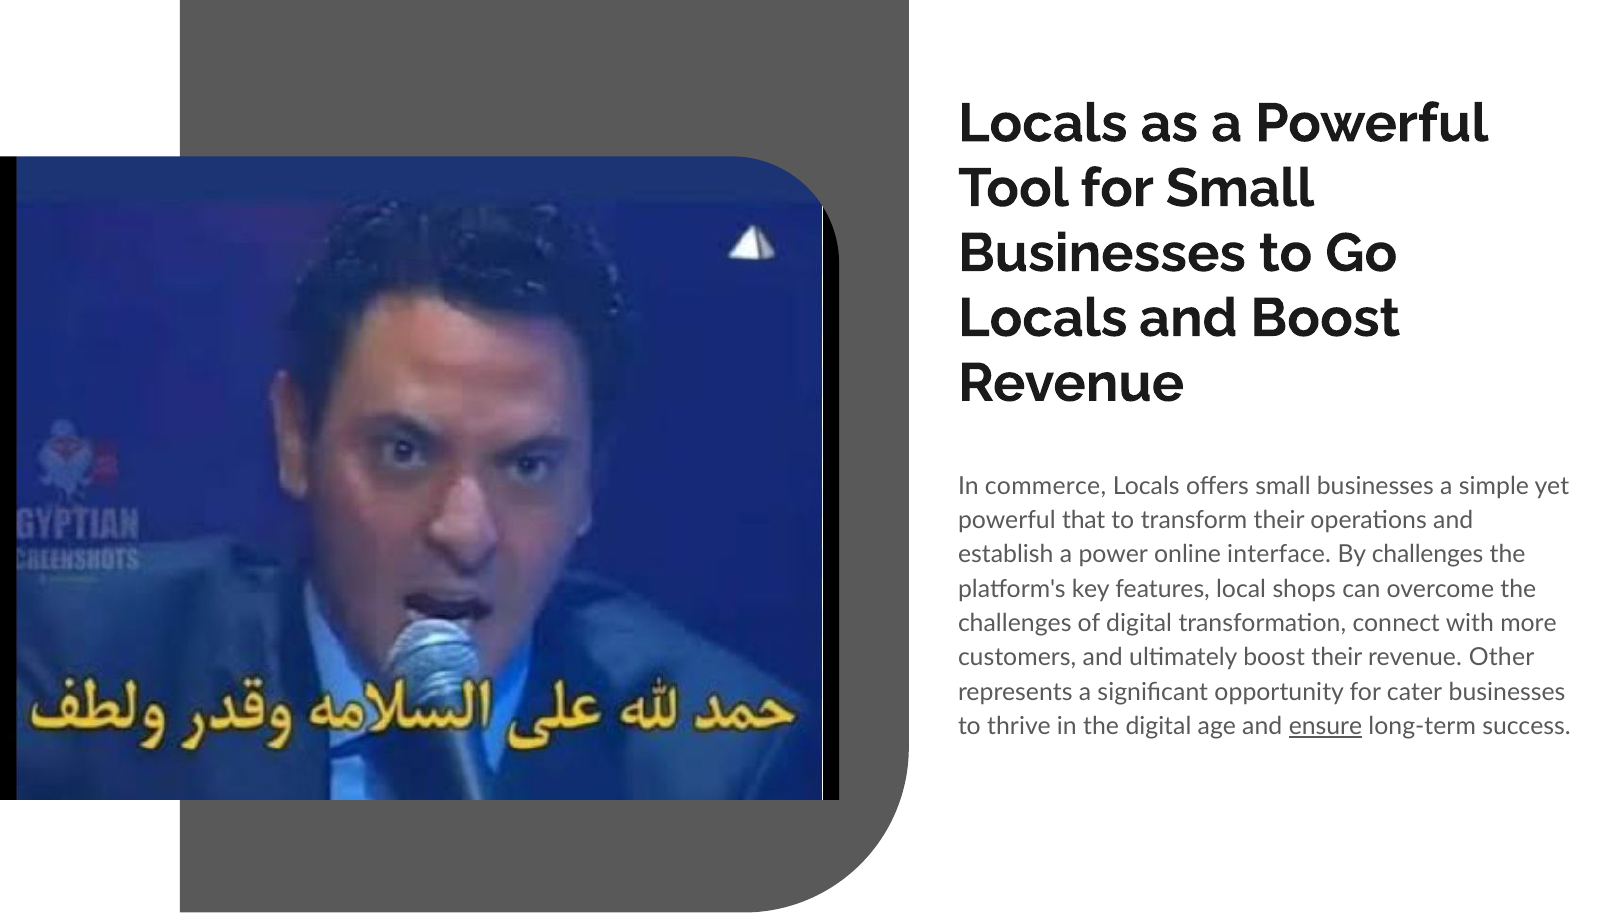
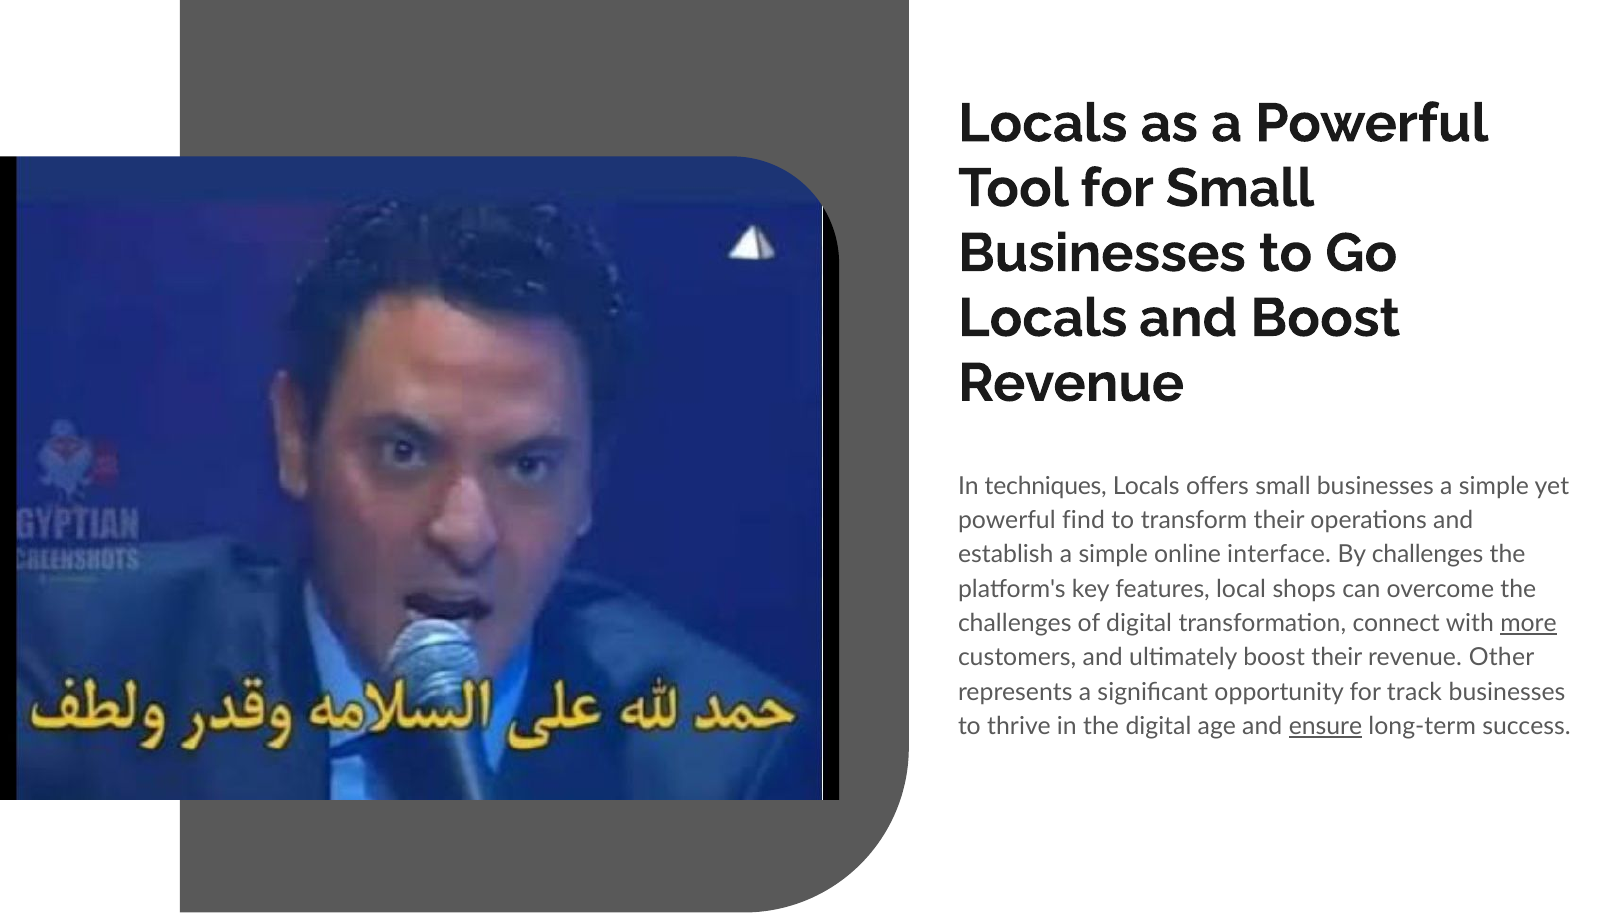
commerce: commerce -> techniques
that: that -> find
establish a power: power -> simple
more underline: none -> present
cater: cater -> track
